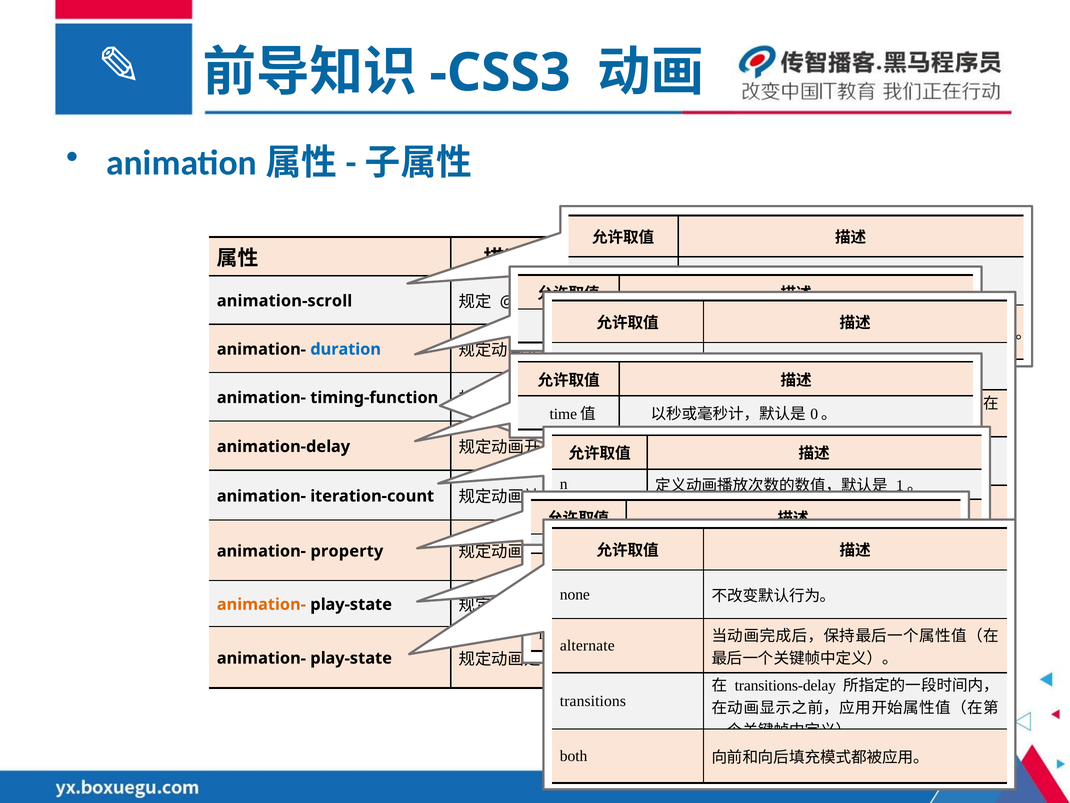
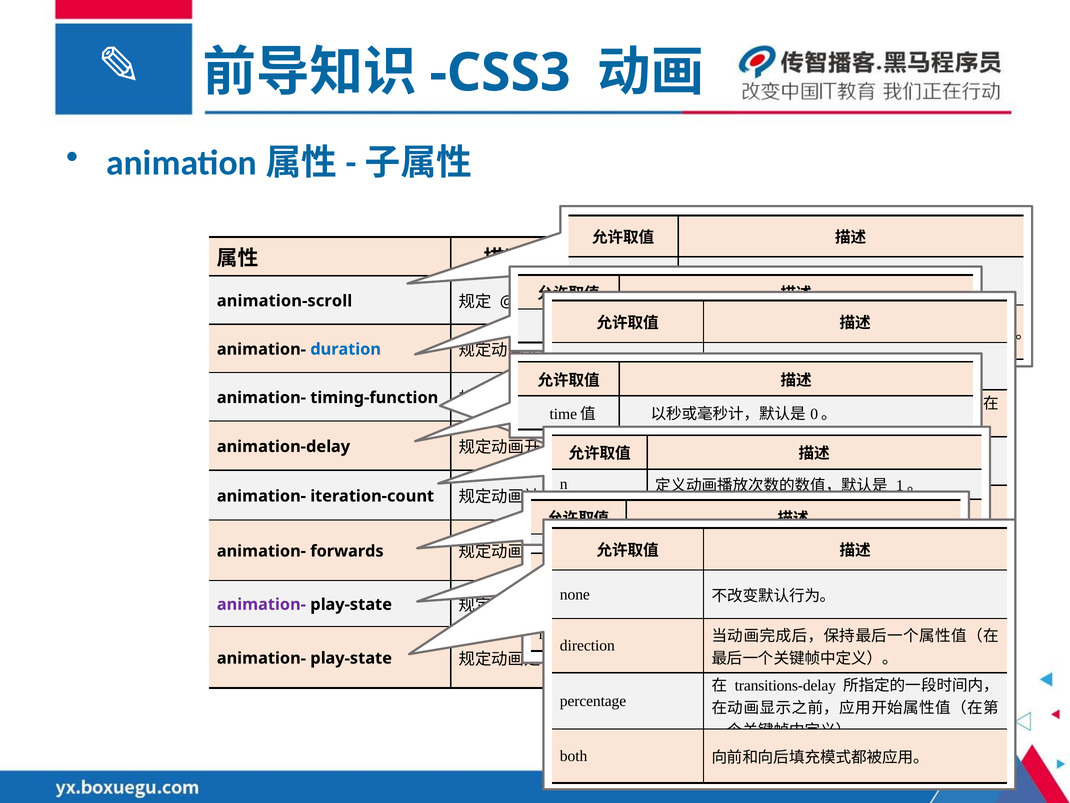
property: property -> forwards
animation- at (261, 604) colour: orange -> purple
alternate at (587, 645): alternate -> direction
transitions: transitions -> percentage
